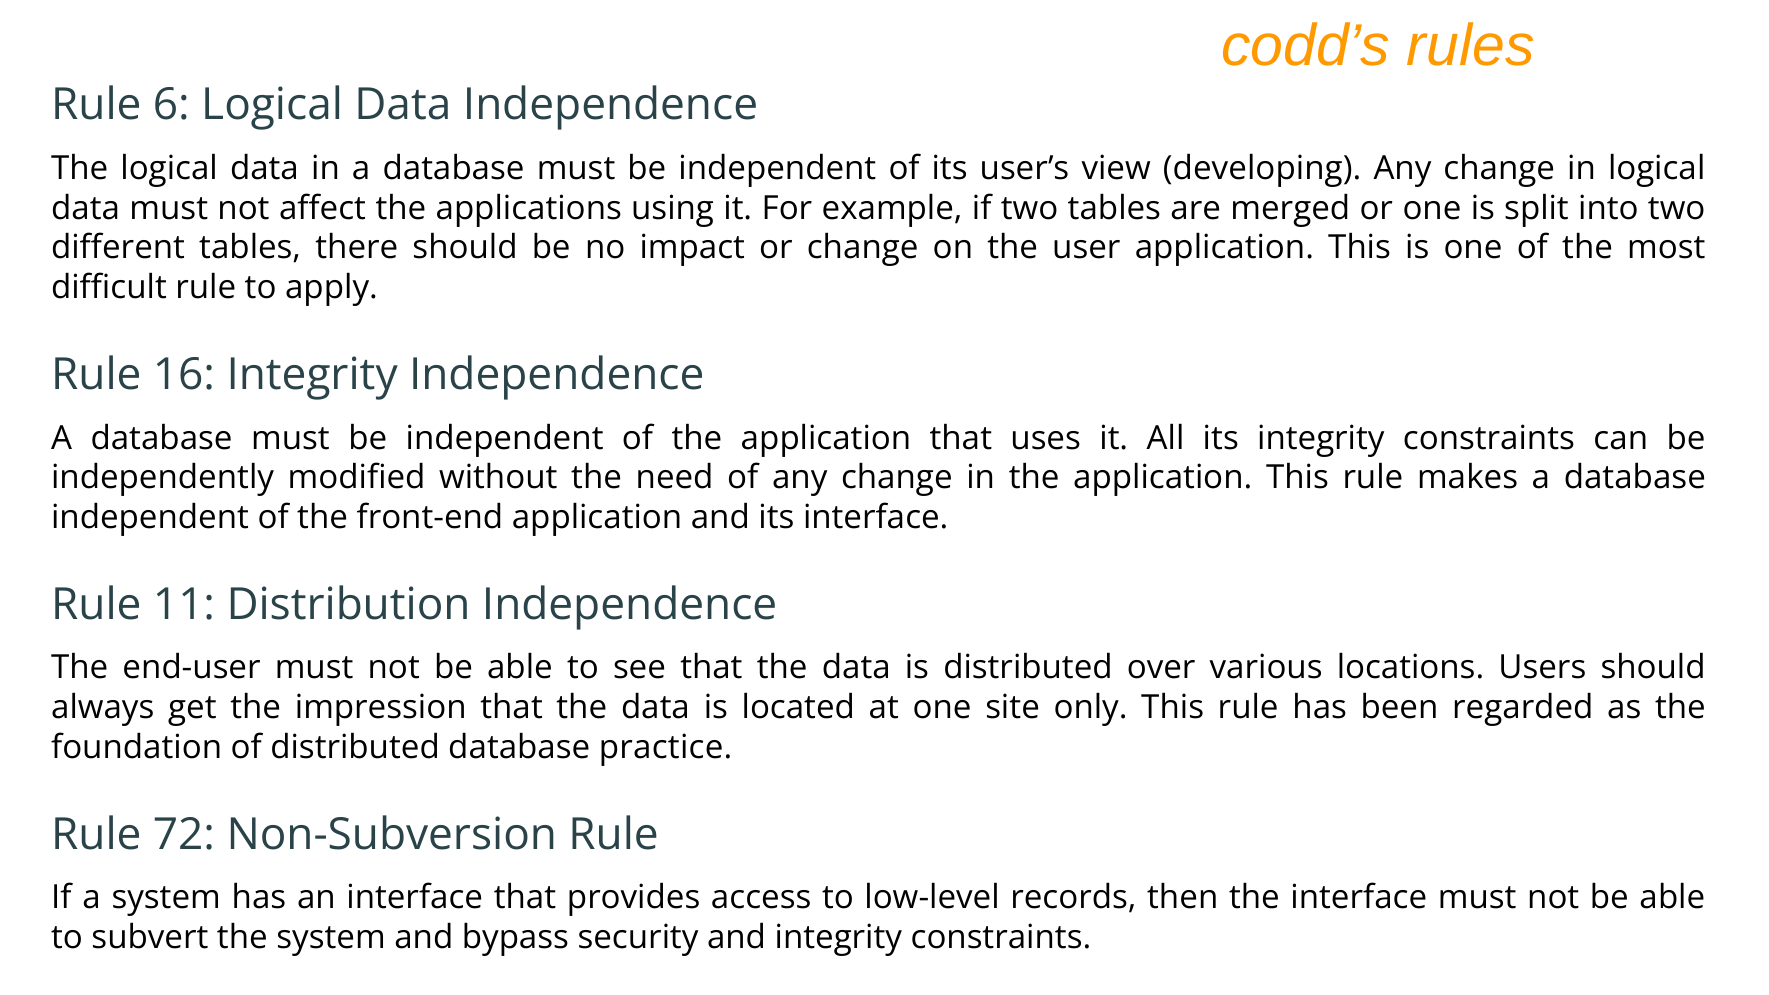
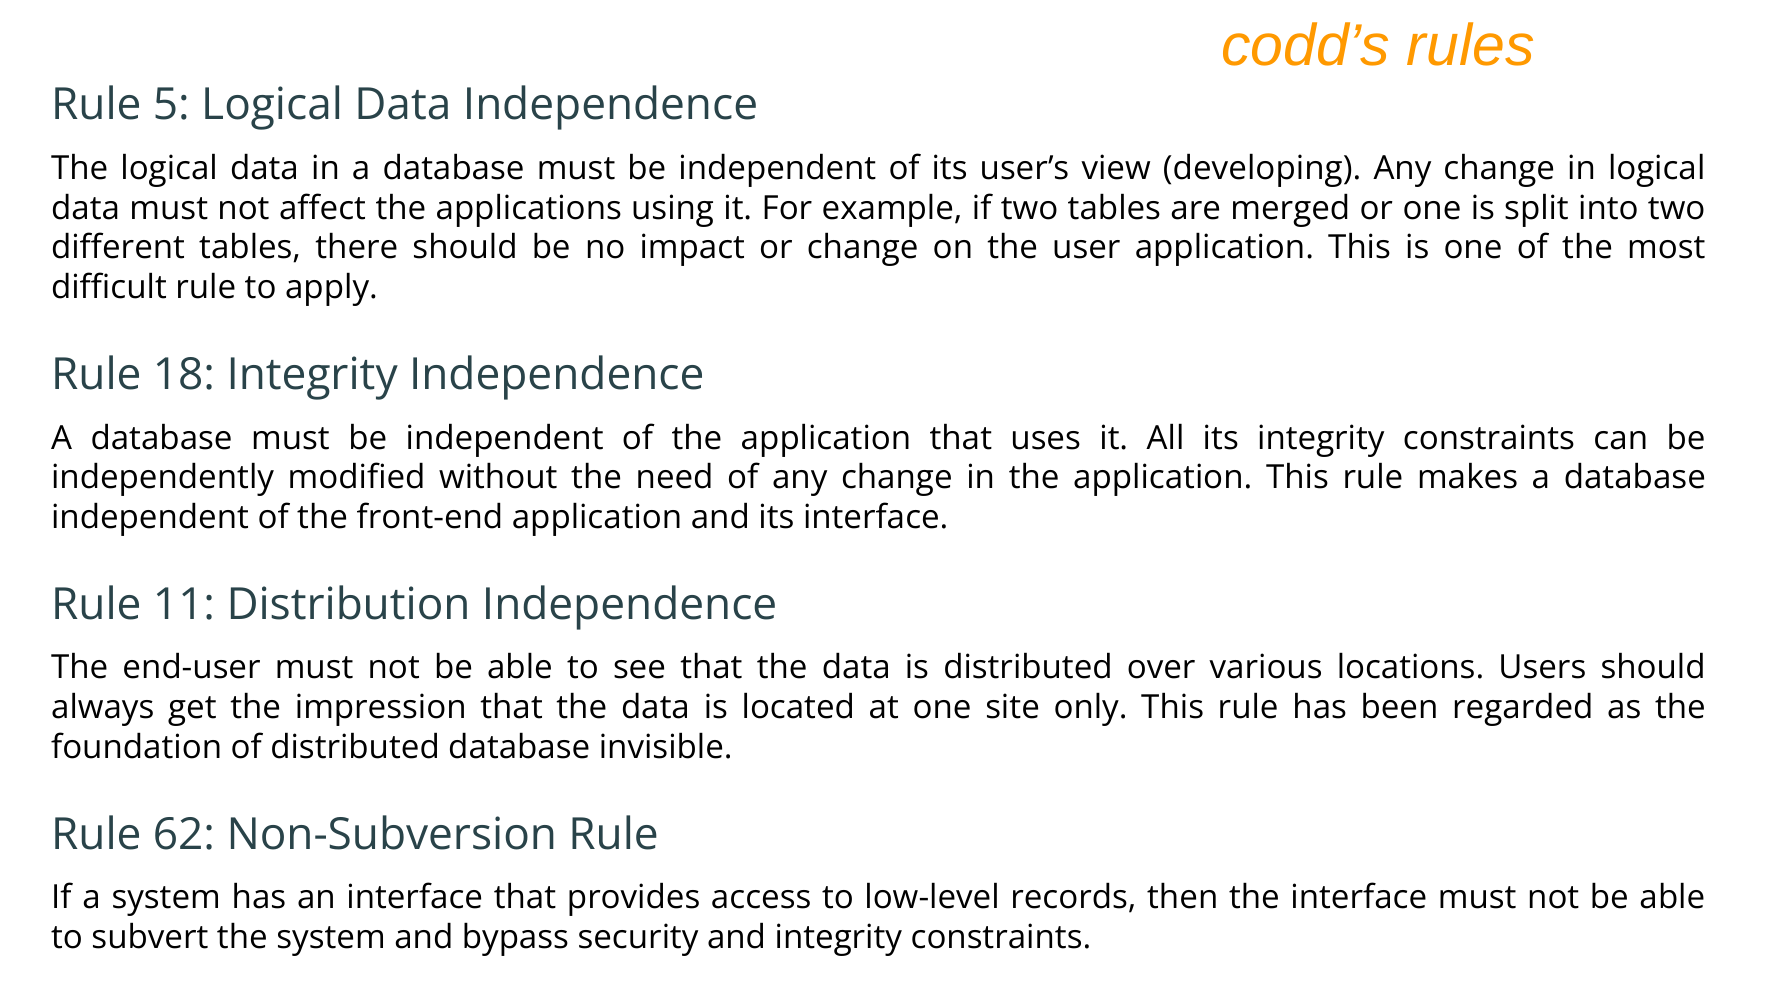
6: 6 -> 5
16: 16 -> 18
practice: practice -> invisible
72: 72 -> 62
